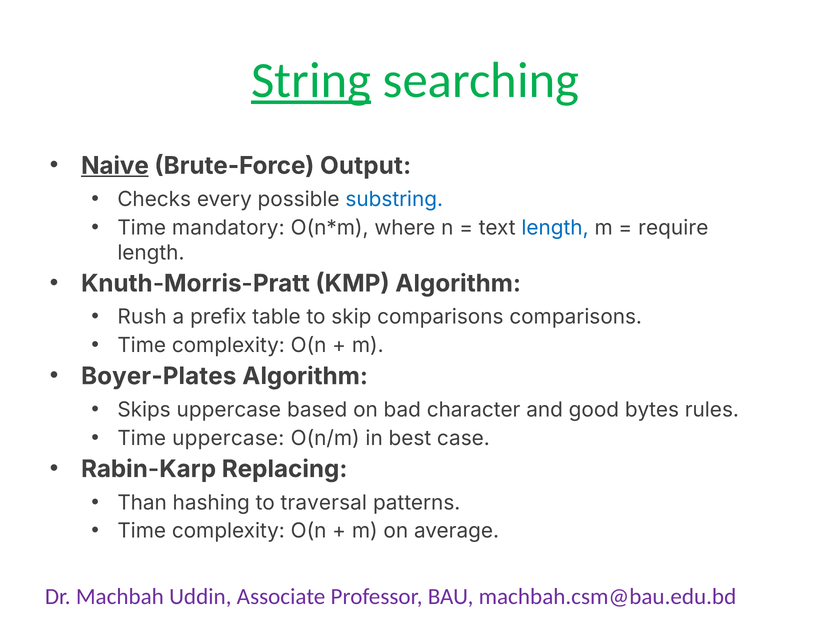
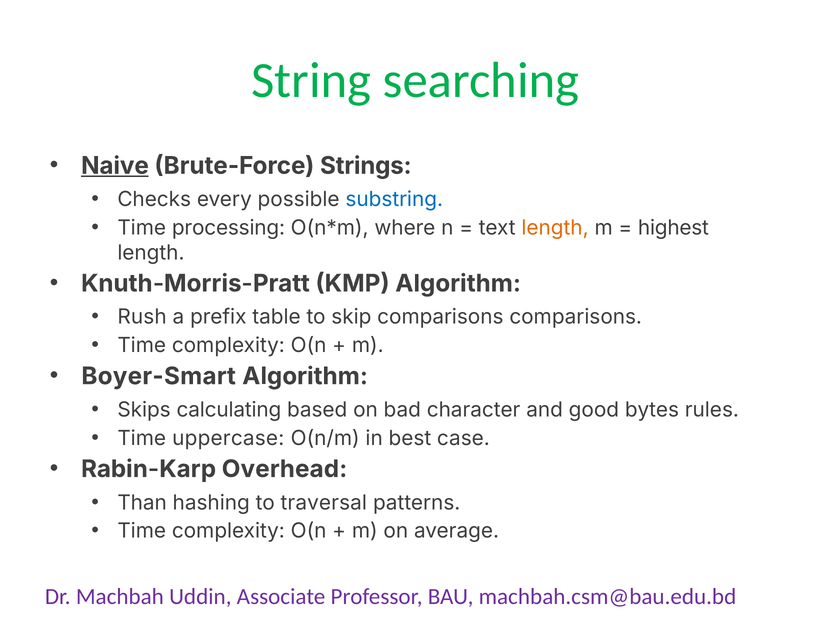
String underline: present -> none
Output: Output -> Strings
mandatory: mandatory -> processing
length at (555, 228) colour: blue -> orange
require: require -> highest
Boyer-Plates: Boyer-Plates -> Boyer-Smart
Skips uppercase: uppercase -> calculating
Replacing: Replacing -> Overhead
